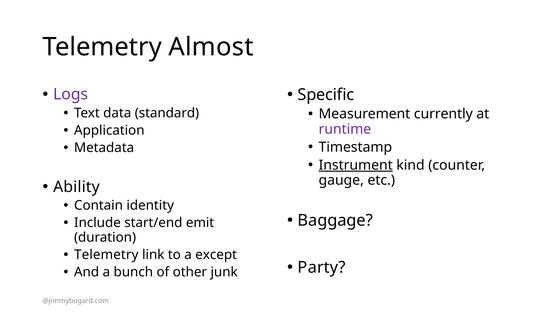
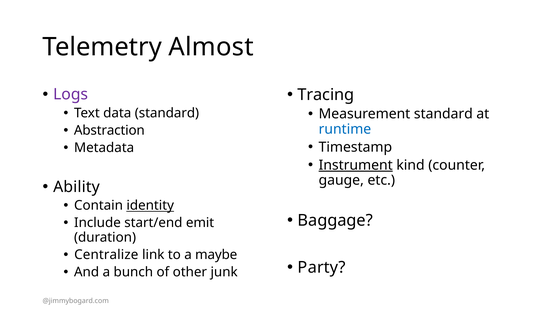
Specific: Specific -> Tracing
Measurement currently: currently -> standard
Application: Application -> Abstraction
runtime colour: purple -> blue
identity underline: none -> present
Telemetry at (106, 254): Telemetry -> Centralize
except: except -> maybe
